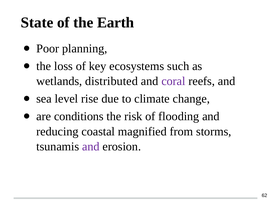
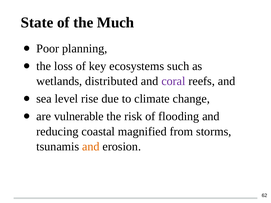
Earth: Earth -> Much
conditions: conditions -> vulnerable
and at (91, 147) colour: purple -> orange
